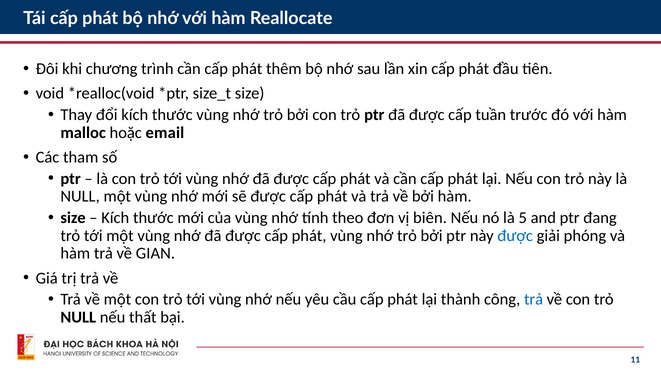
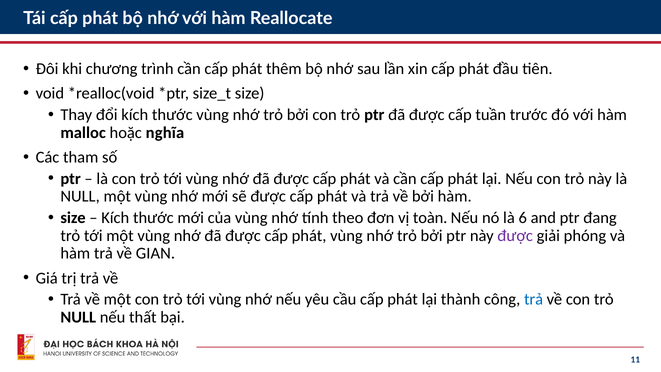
email: email -> nghĩa
biên: biên -> toàn
5: 5 -> 6
được at (515, 235) colour: blue -> purple
